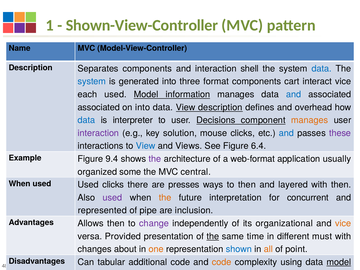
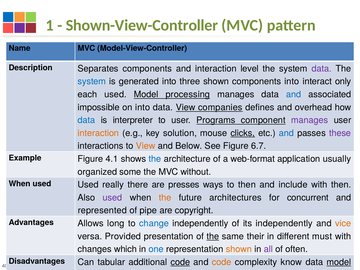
shell: shell -> level
data at (322, 69) colour: blue -> purple
three format: format -> shown
components cart: cart -> into
interact vice: vice -> only
information: information -> processing
associated at (99, 107): associated -> impossible
View description: description -> companies
Decisions: Decisions -> Programs
manages at (310, 120) colour: orange -> purple
interaction at (98, 133) colour: purple -> orange
clicks at (243, 133) underline: none -> present
View at (146, 146) colour: blue -> orange
Views: Views -> Below
6.4: 6.4 -> 6.7
9.4: 9.4 -> 4.1
the at (155, 159) colour: purple -> blue
central: central -> without
Used clicks: clicks -> really
layered: layered -> include
interpretation: interpretation -> architectures
inclusion: inclusion -> copyright
Allows then: then -> long
change colour: purple -> blue
its organizational: organizational -> independently
time: time -> their
about: about -> which
one colour: orange -> blue
shown at (239, 249) colour: blue -> orange
all colour: orange -> purple
point: point -> often
code at (180, 262) underline: none -> present
using: using -> know
